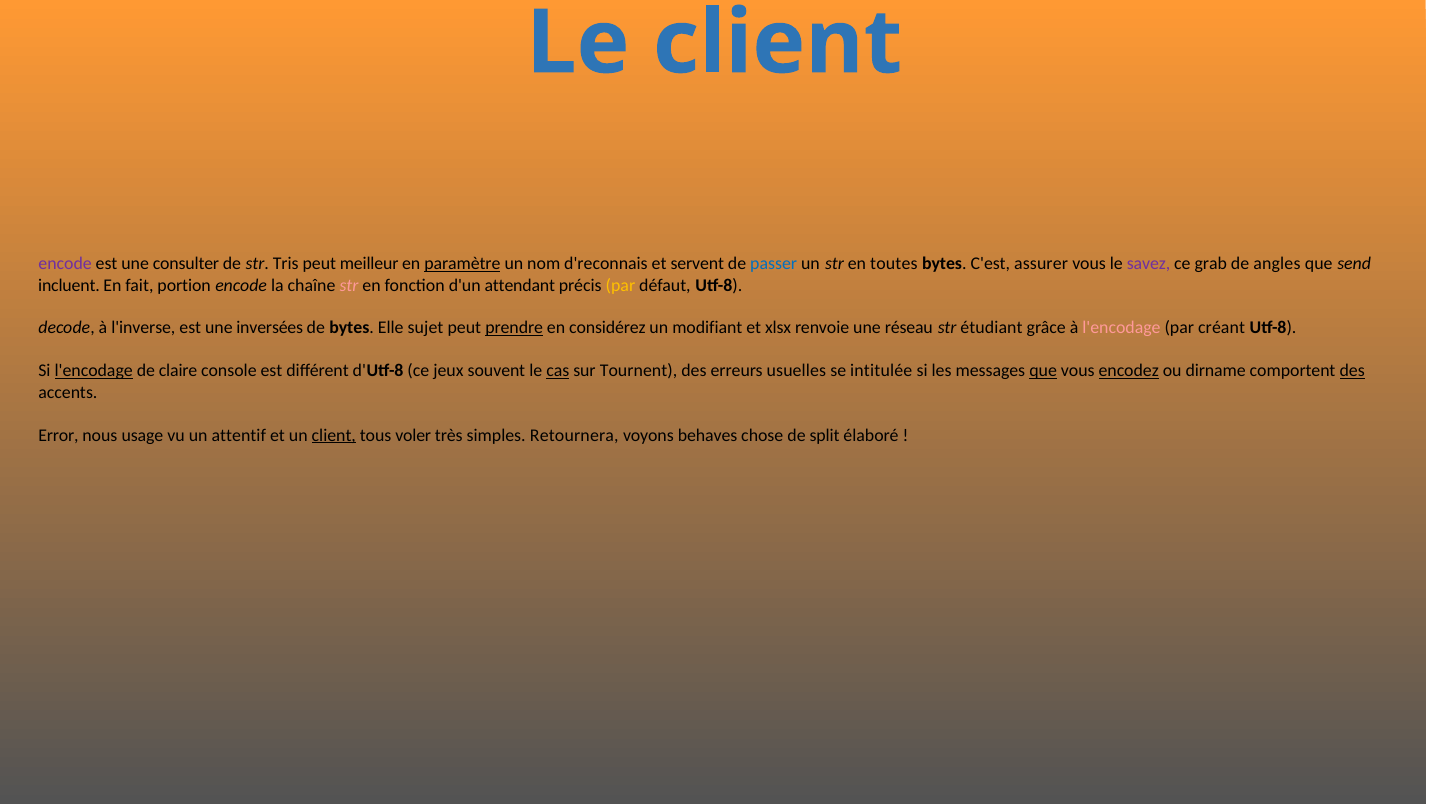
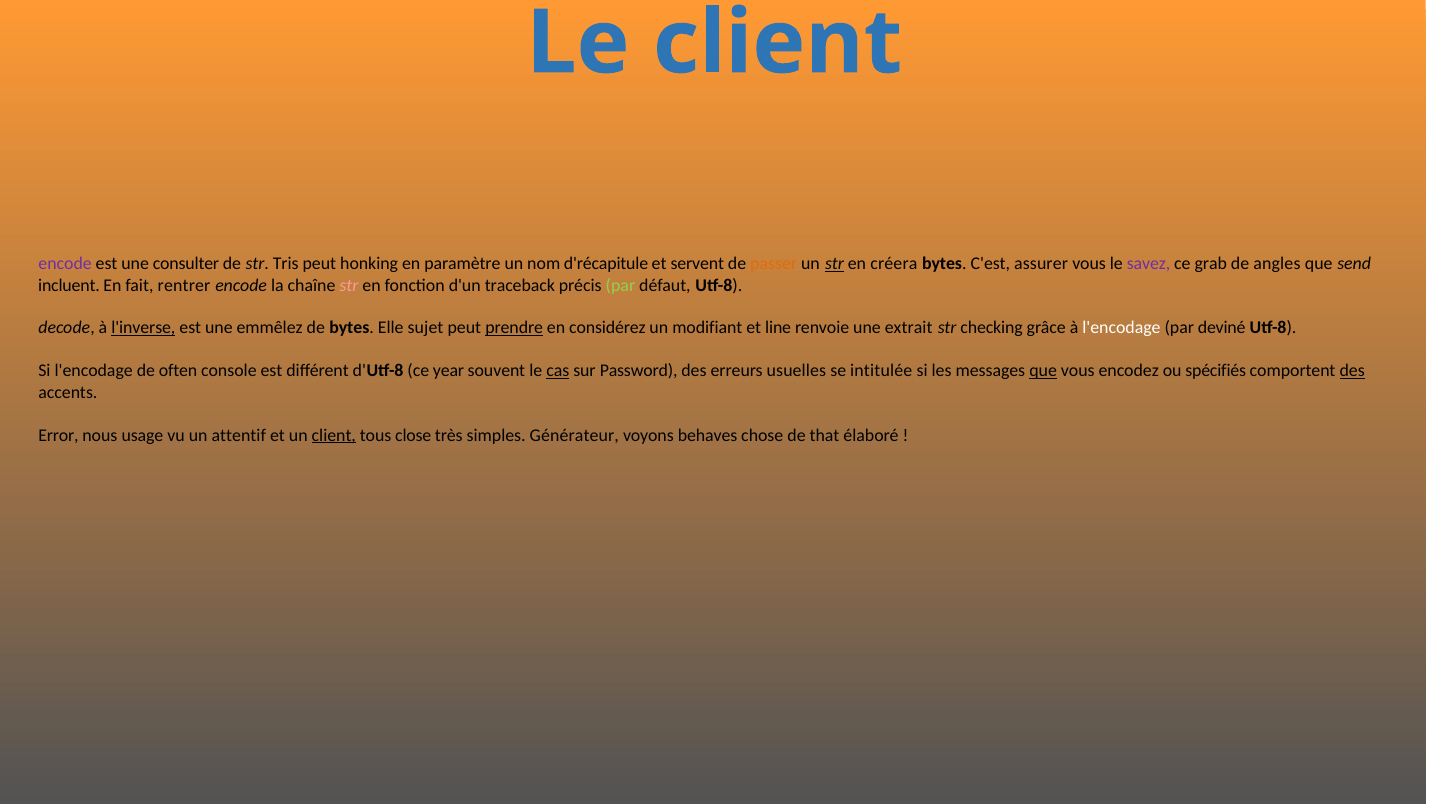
meilleur: meilleur -> honking
paramètre underline: present -> none
d'reconnais: d'reconnais -> d'récapitule
passer colour: blue -> orange
str at (835, 264) underline: none -> present
toutes: toutes -> créera
portion: portion -> rentrer
attendant: attendant -> traceback
par at (620, 285) colour: yellow -> light green
l'inverse underline: none -> present
inversées: inversées -> emmêlez
xlsx: xlsx -> line
réseau: réseau -> extrait
étudiant: étudiant -> checking
l'encodage at (1121, 328) colour: pink -> white
créant: créant -> deviné
l'encodage at (94, 371) underline: present -> none
claire: claire -> often
jeux: jeux -> year
Tournent: Tournent -> Password
encodez underline: present -> none
dirname: dirname -> spécifiés
voler: voler -> close
Retournera: Retournera -> Générateur
split: split -> that
